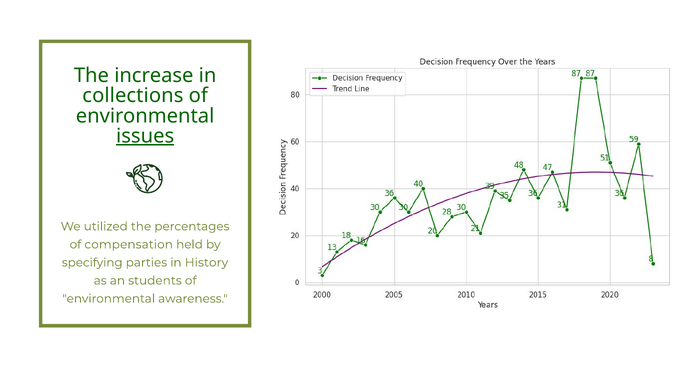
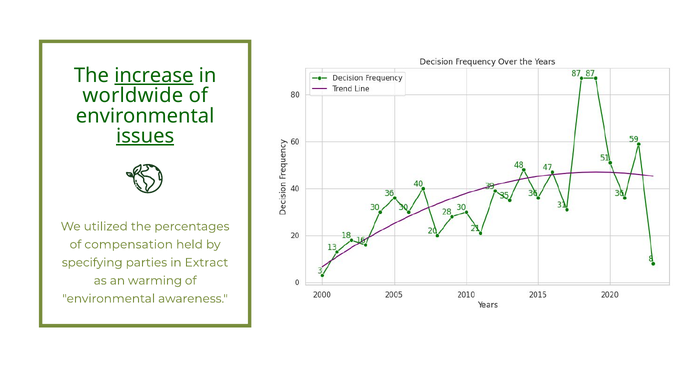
increase underline: none -> present
collections: collections -> worldwide
History: History -> Extract
students: students -> warming
